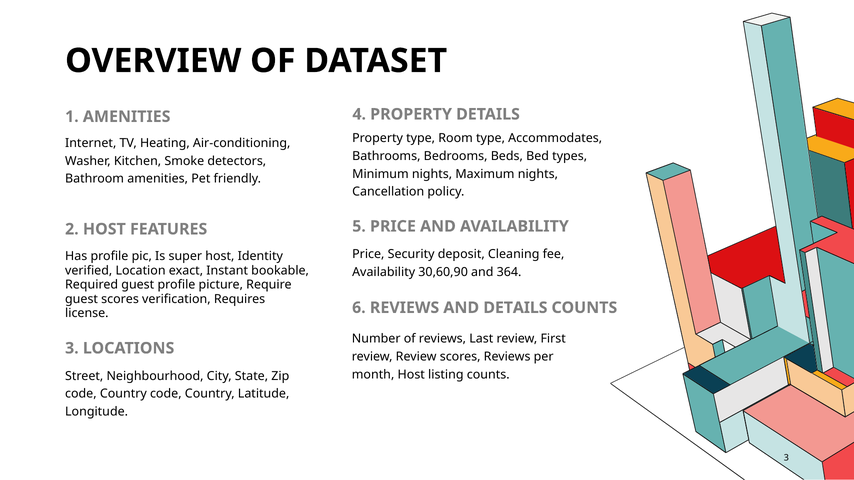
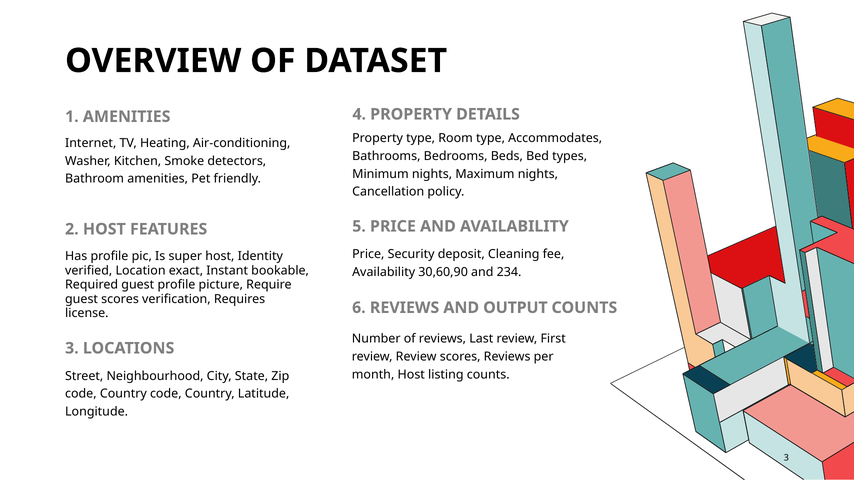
364: 364 -> 234
AND DETAILS: DETAILS -> OUTPUT
